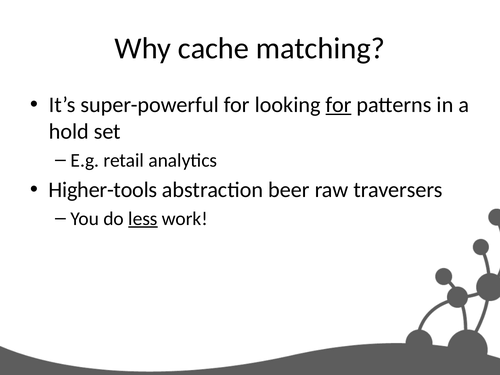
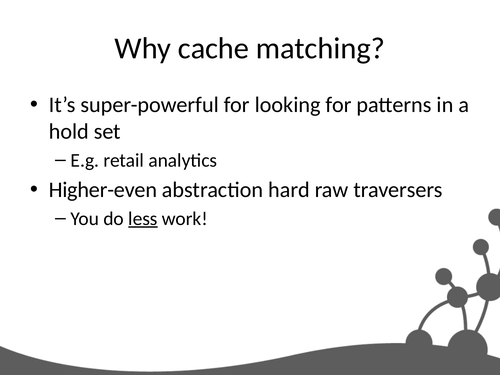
for at (339, 105) underline: present -> none
Higher-tools: Higher-tools -> Higher-even
beer: beer -> hard
